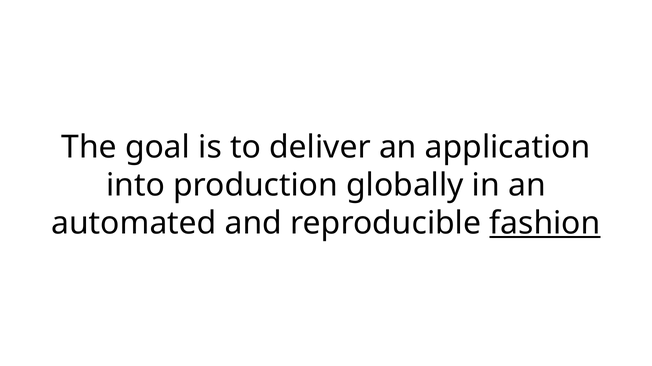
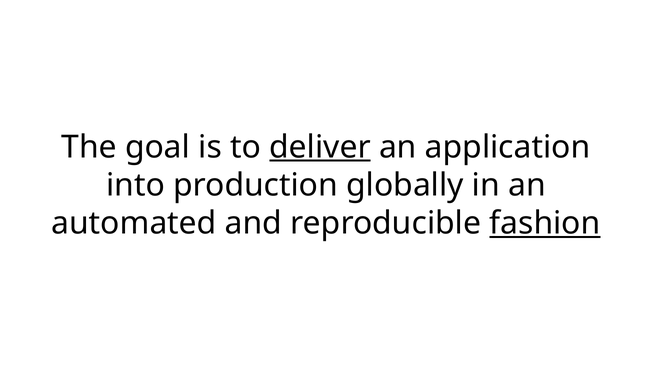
deliver underline: none -> present
